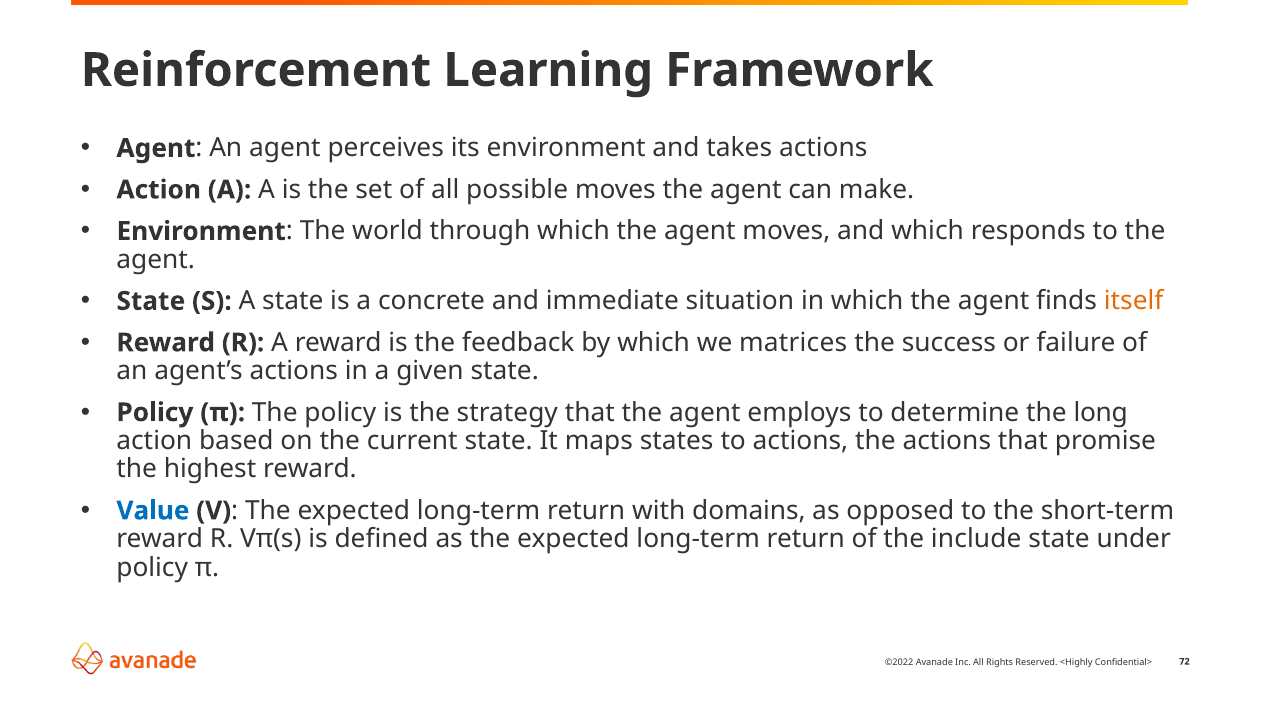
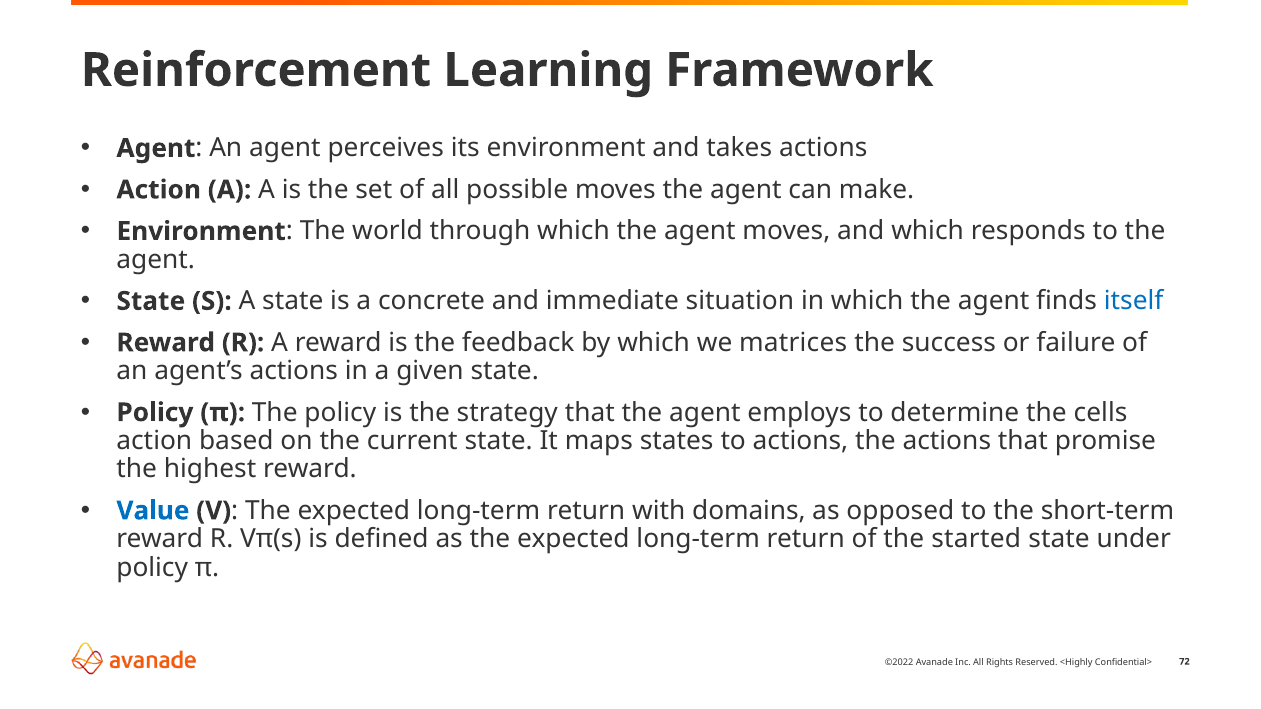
itself colour: orange -> blue
long: long -> cells
include: include -> started
